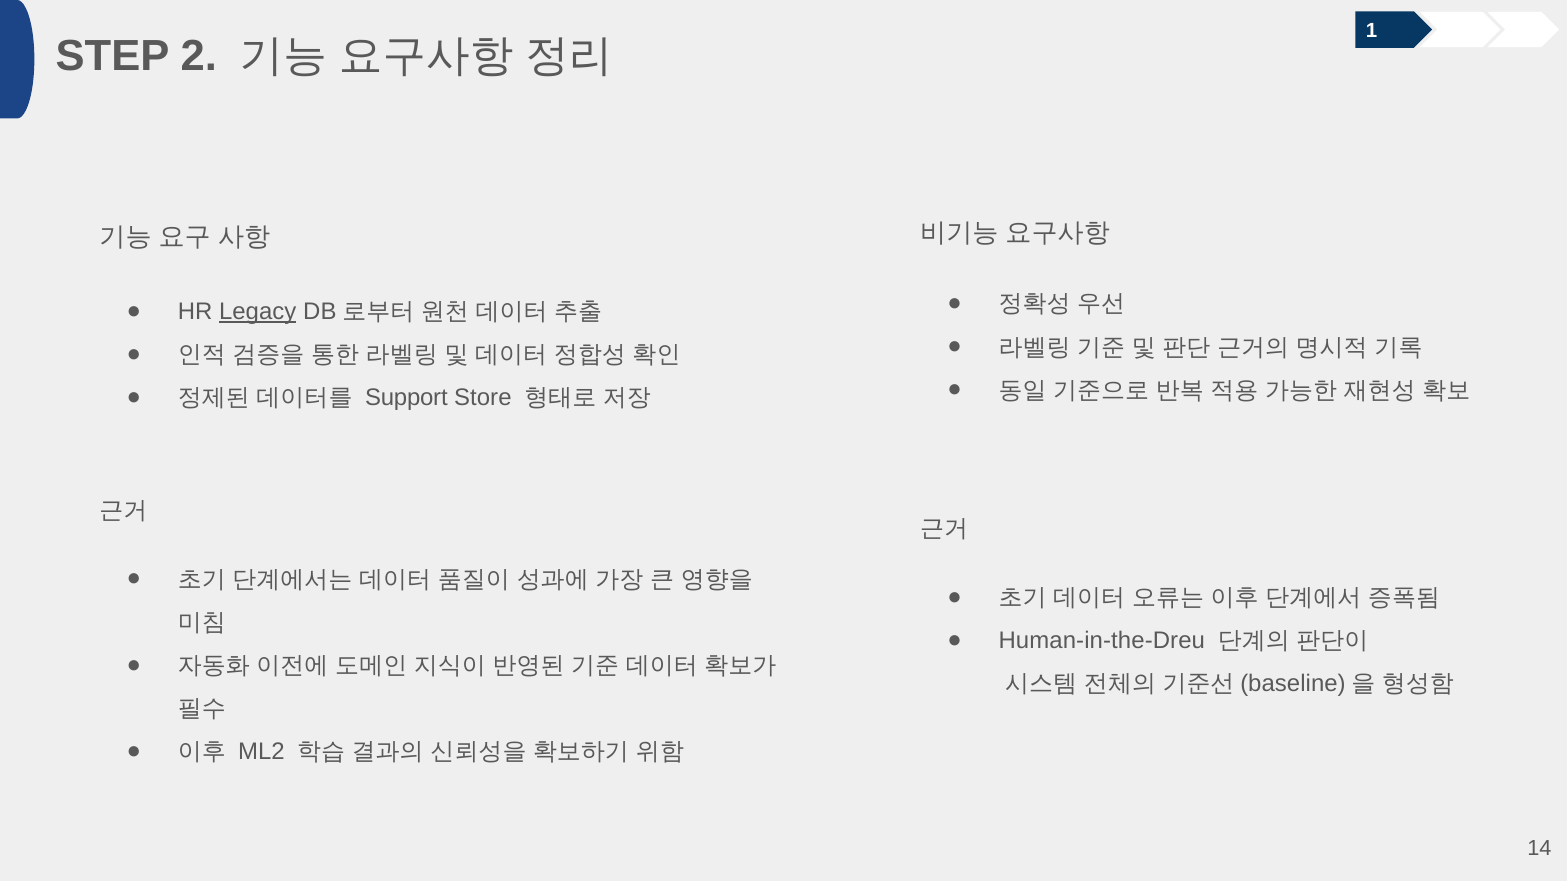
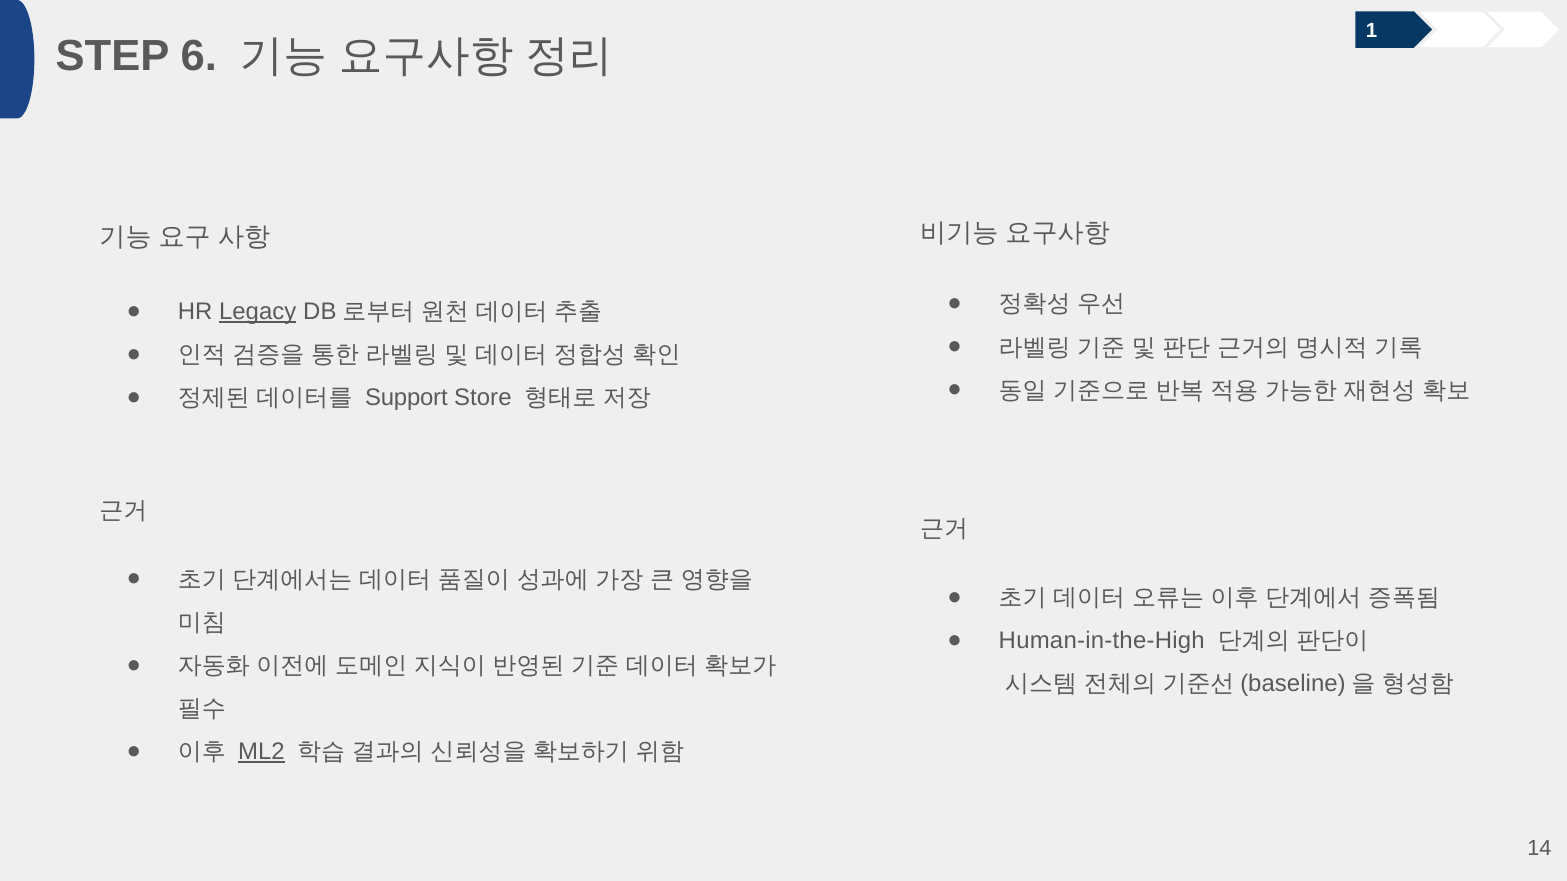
2: 2 -> 6
Human-in-the-Dreu: Human-in-the-Dreu -> Human-in-the-High
ML2 underline: none -> present
